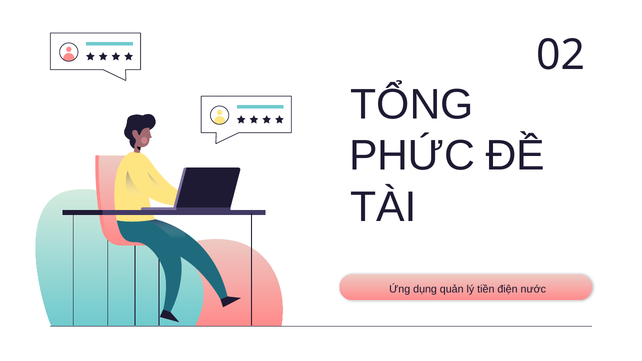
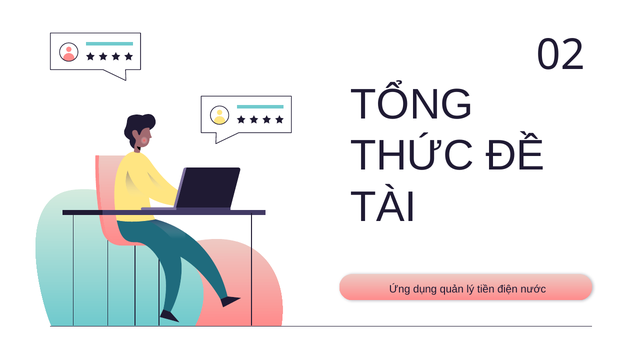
PHỨC: PHỨC -> THỨC
